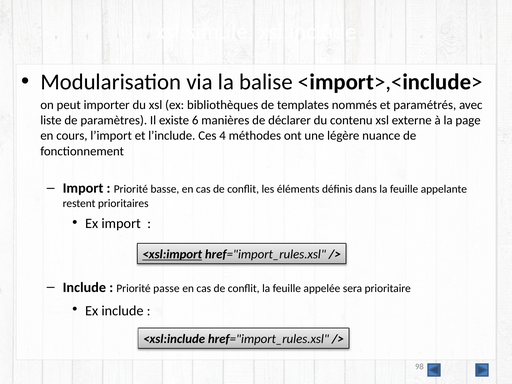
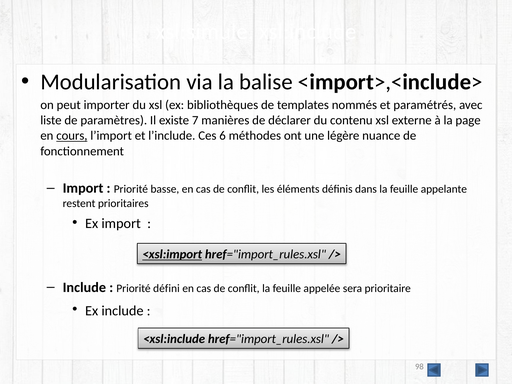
6: 6 -> 7
cours underline: none -> present
4: 4 -> 6
passe: passe -> défini
